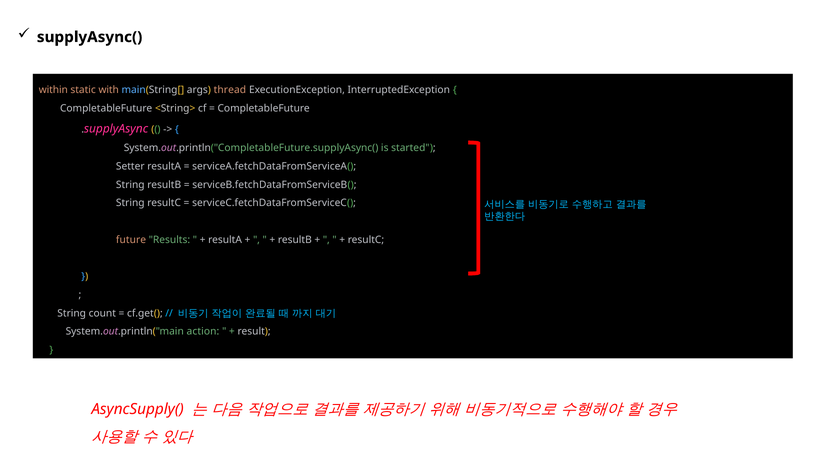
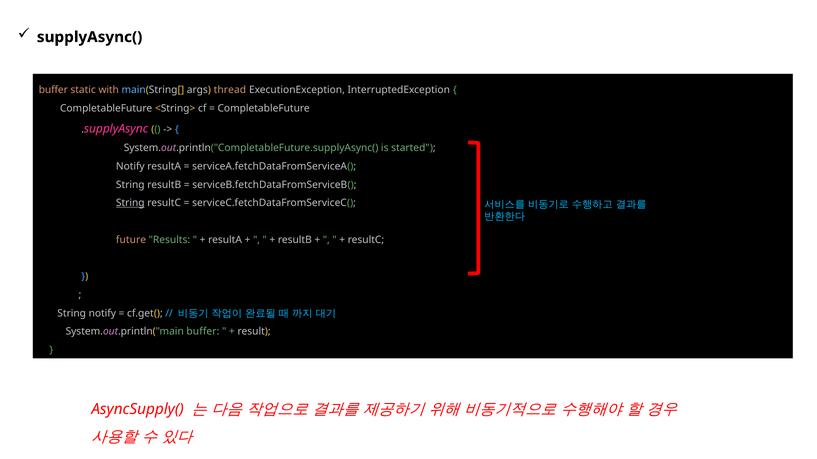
within at (53, 90): within -> buffer
Setter at (130, 166): Setter -> Notify
String at (130, 203) underline: none -> present
String count: count -> notify
System.out.println("main action: action -> buffer
